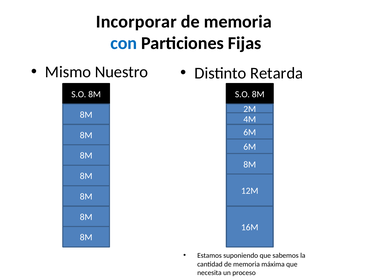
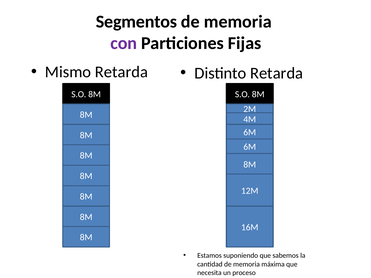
Incorporar: Incorporar -> Segmentos
con colour: blue -> purple
Mismo Nuestro: Nuestro -> Retarda
